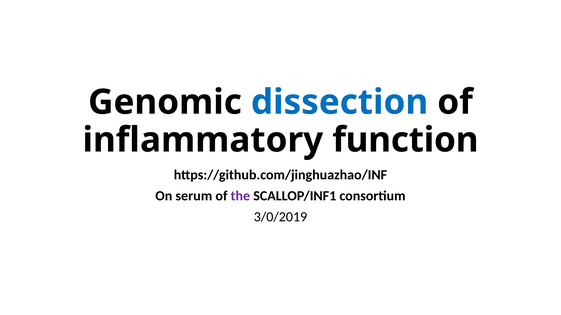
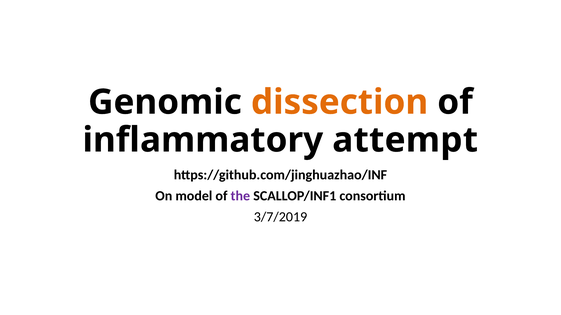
dissection colour: blue -> orange
function: function -> attempt
serum: serum -> model
3/0/2019: 3/0/2019 -> 3/7/2019
